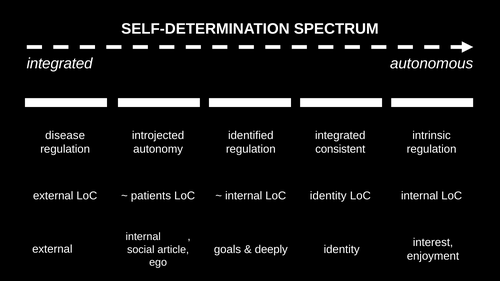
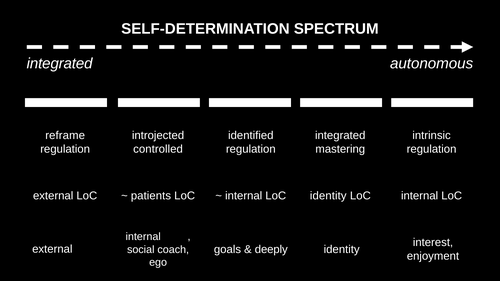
disease: disease -> reframe
autonomy: autonomy -> controlled
consistent: consistent -> mastering
article: article -> coach
